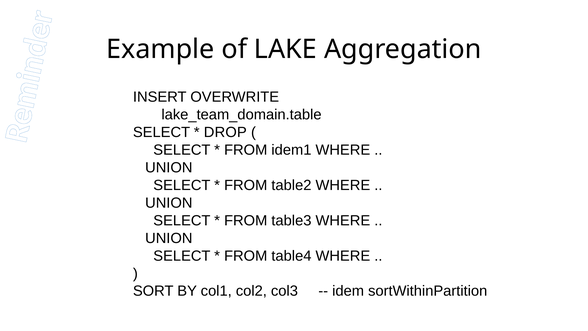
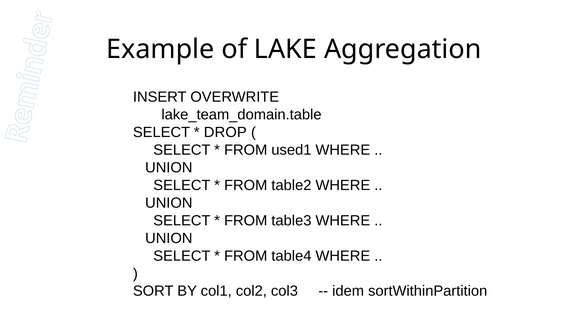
idem1: idem1 -> used1
